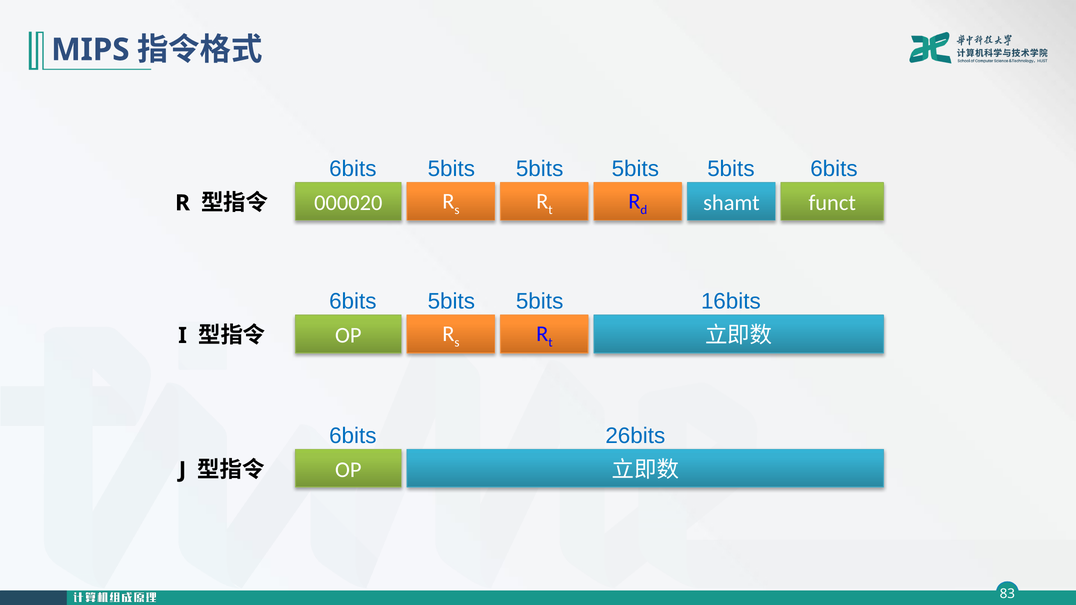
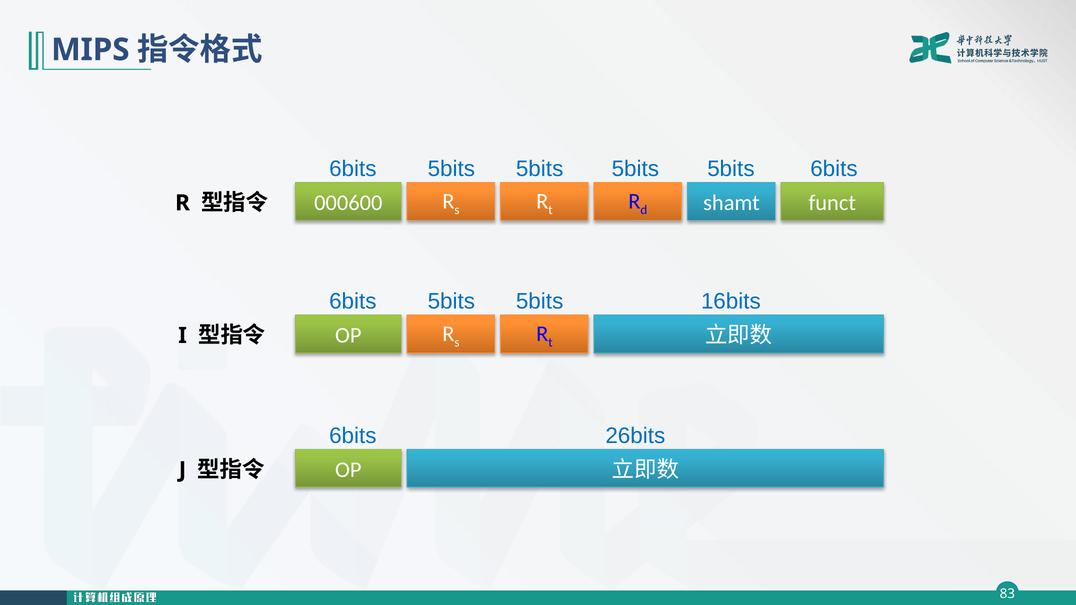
000020: 000020 -> 000600
